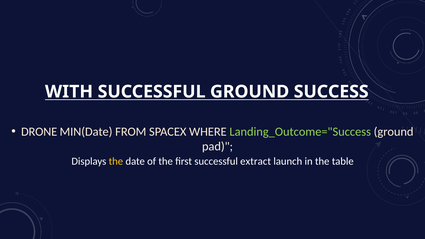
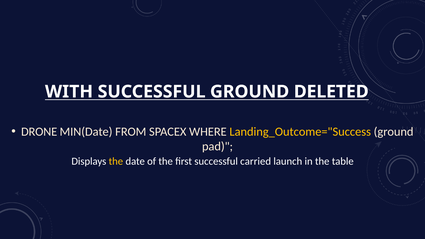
SUCCESS: SUCCESS -> DELETED
Landing_Outcome="Success colour: light green -> yellow
extract: extract -> carried
